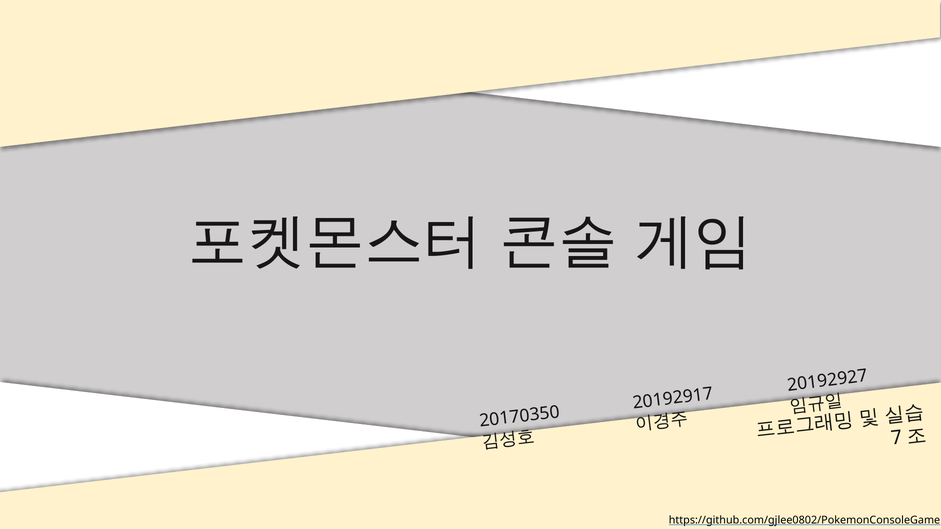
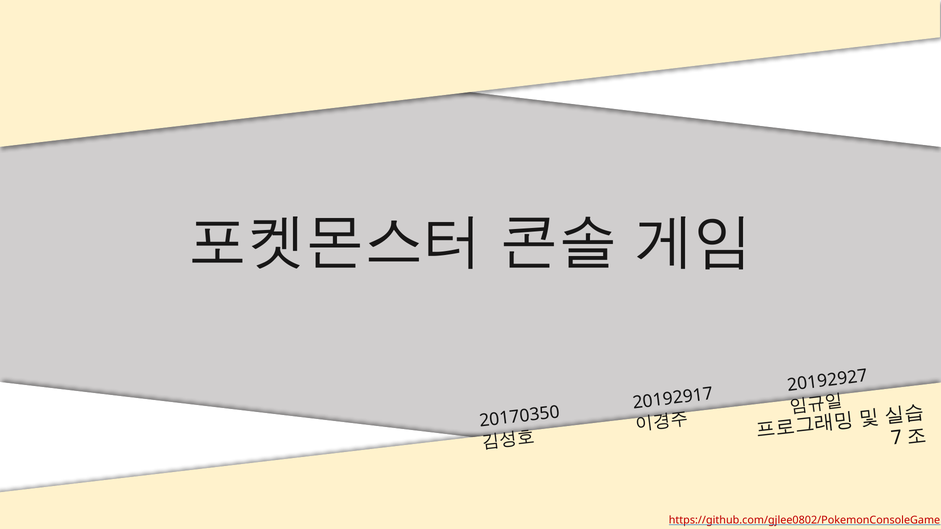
https://github.com/gjlee0802/PokemonConsoleGame colour: black -> red
